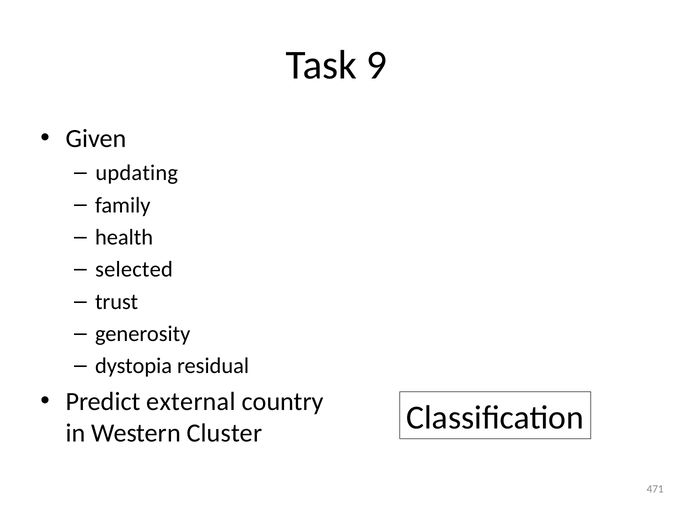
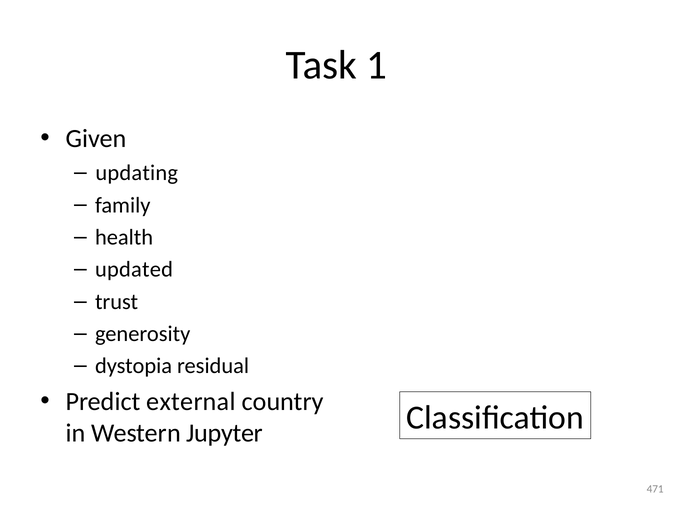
9: 9 -> 1
selected: selected -> updated
Cluster: Cluster -> Jupyter
